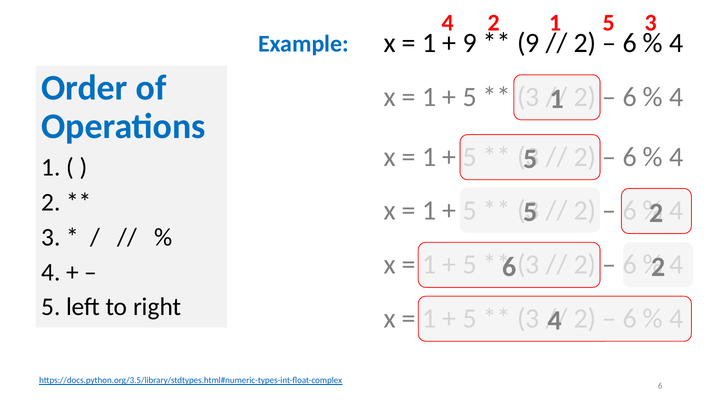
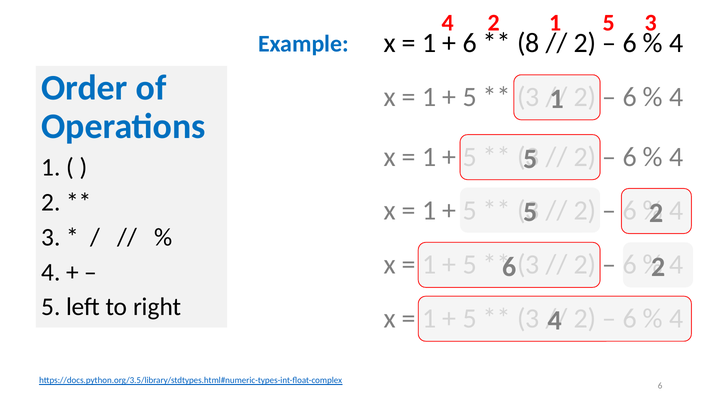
9 at (470, 43): 9 -> 6
9 at (528, 43): 9 -> 8
